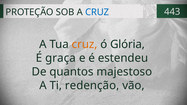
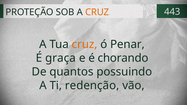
CRUZ at (97, 12) colour: blue -> orange
Glória: Glória -> Penar
estendeu: estendeu -> chorando
majestoso: majestoso -> possuindo
